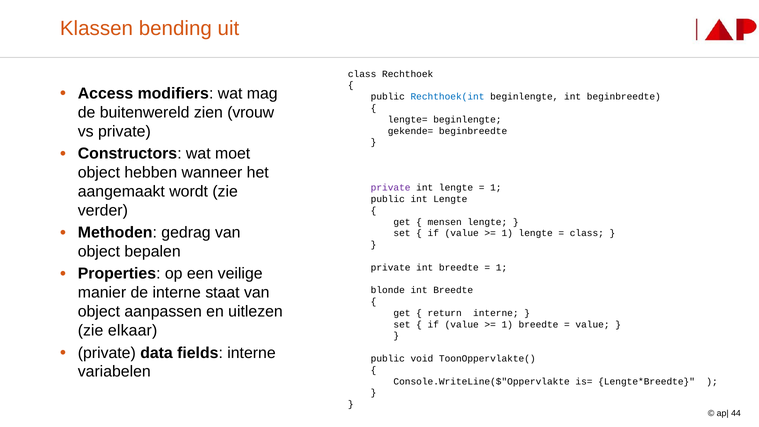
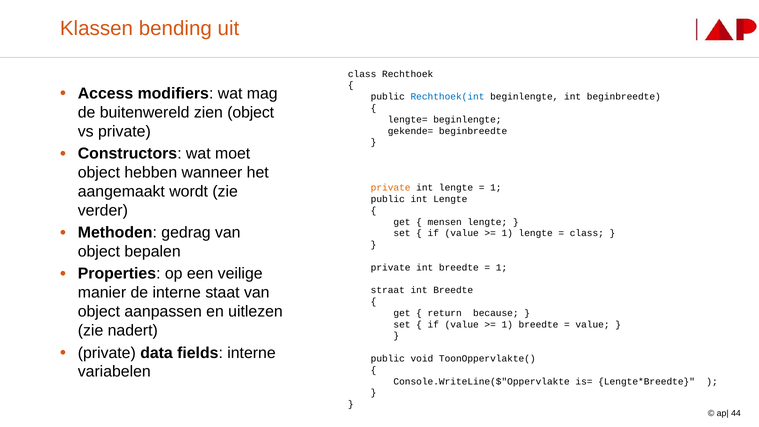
zien vrouw: vrouw -> object
private at (391, 188) colour: purple -> orange
blonde: blonde -> straat
return interne: interne -> because
elkaar: elkaar -> nadert
